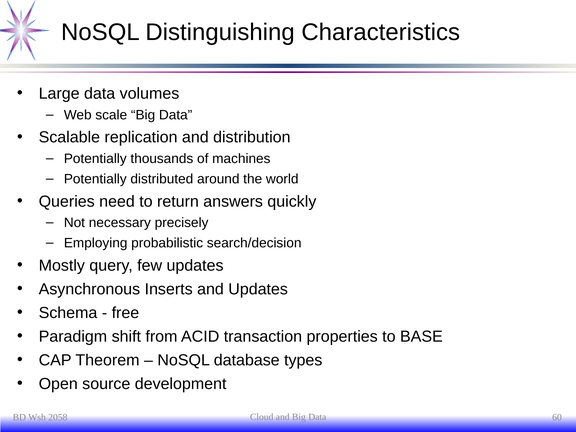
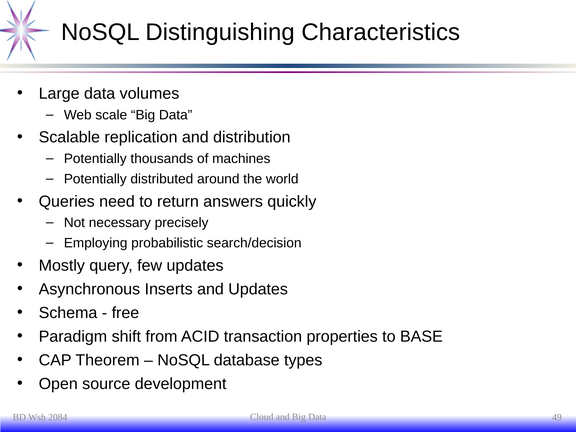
60: 60 -> 49
2058: 2058 -> 2084
